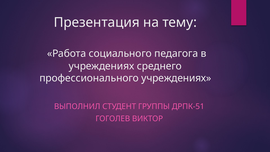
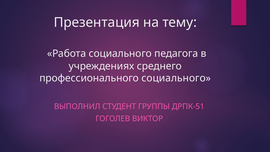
профессионального учреждениях: учреждениях -> социального
